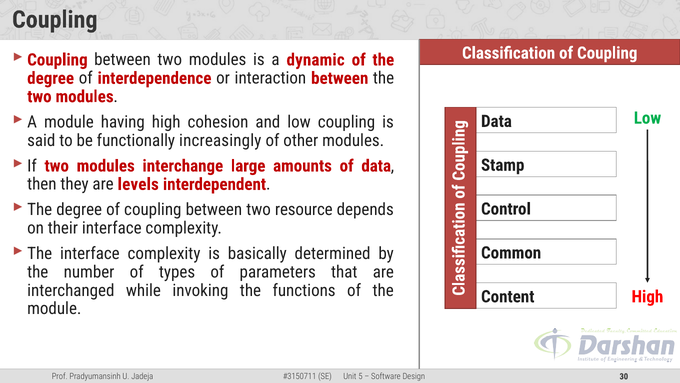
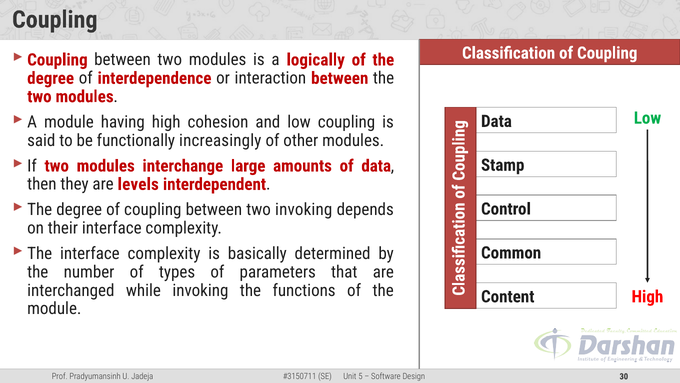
dynamic: dynamic -> logically
two resource: resource -> invoking
